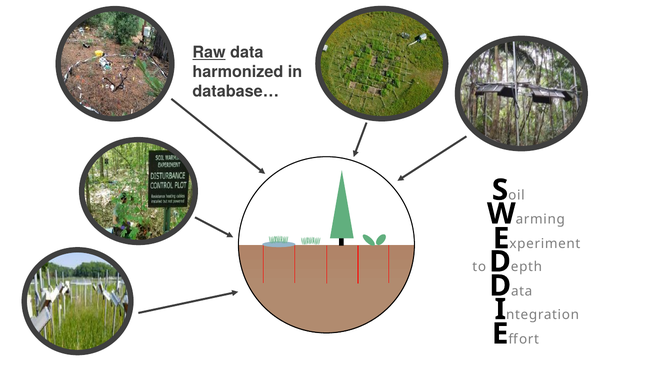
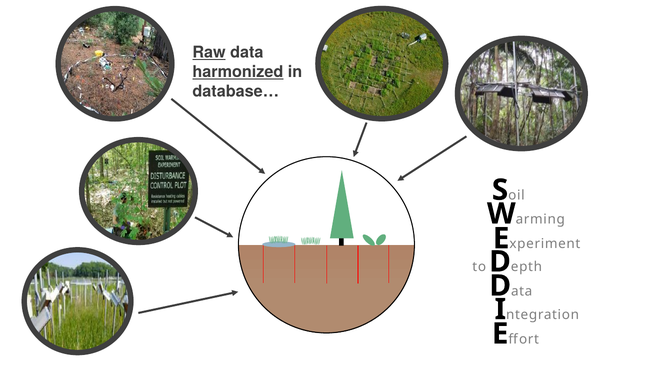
harmonized underline: none -> present
